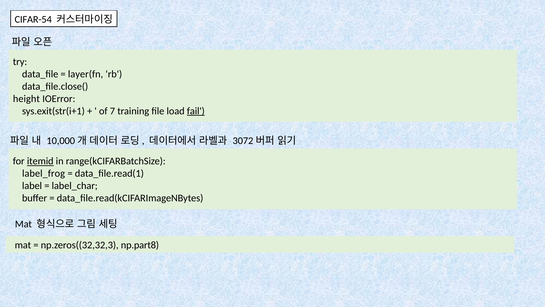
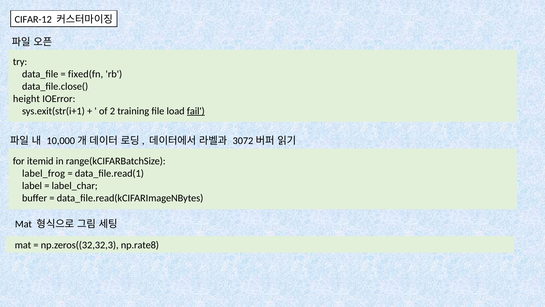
CIFAR-54: CIFAR-54 -> CIFAR-12
layer(fn: layer(fn -> fixed(fn
7: 7 -> 2
itemid underline: present -> none
np.part8: np.part8 -> np.rate8
